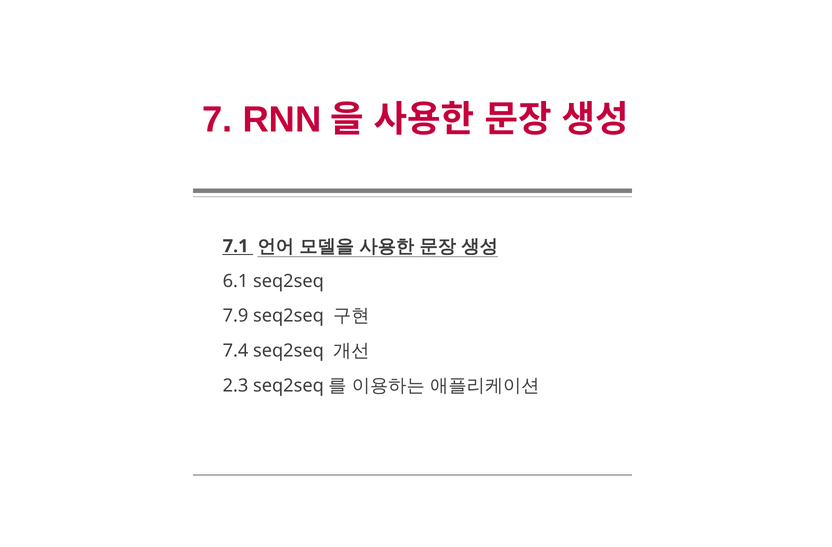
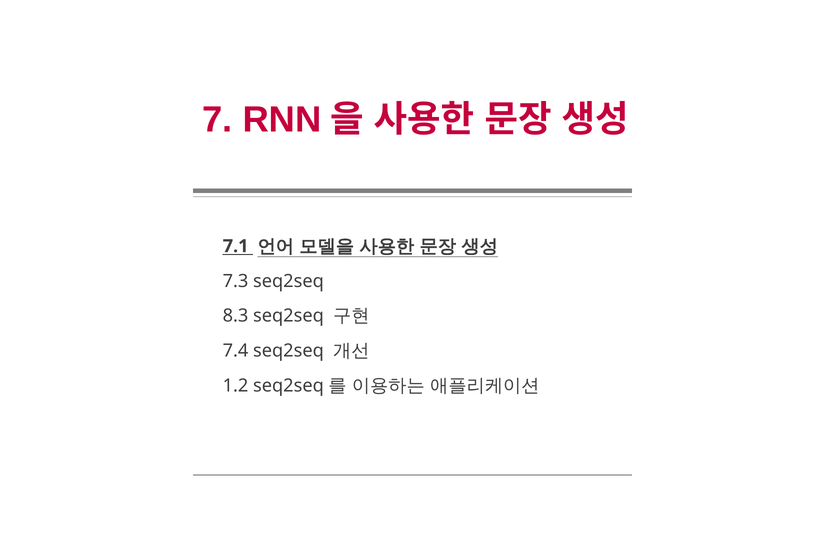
6.1: 6.1 -> 7.3
7.9: 7.9 -> 8.3
2.3: 2.3 -> 1.2
